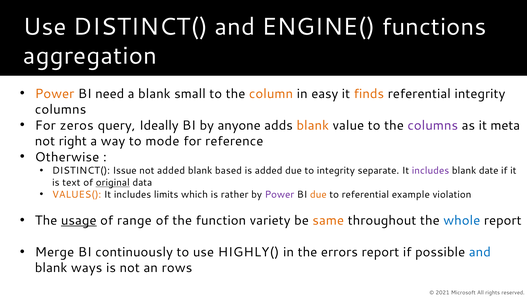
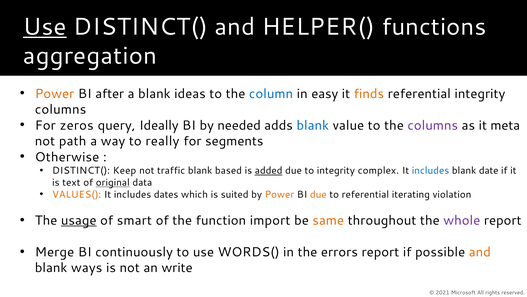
Use at (45, 27) underline: none -> present
ENGINE(: ENGINE( -> HELPER(
need: need -> after
small: small -> ideas
column colour: orange -> blue
anyone: anyone -> needed
blank at (313, 125) colour: orange -> blue
right: right -> path
mode: mode -> really
reference: reference -> segments
Issue: Issue -> Keep
not added: added -> traffic
added at (269, 170) underline: none -> present
separate: separate -> complex
includes at (430, 170) colour: purple -> blue
limits: limits -> dates
rather: rather -> suited
Power at (279, 194) colour: purple -> orange
example: example -> iterating
range: range -> smart
variety: variety -> import
whole colour: blue -> purple
HIGHLY(: HIGHLY( -> WORDS(
and at (480, 252) colour: blue -> orange
rows: rows -> write
